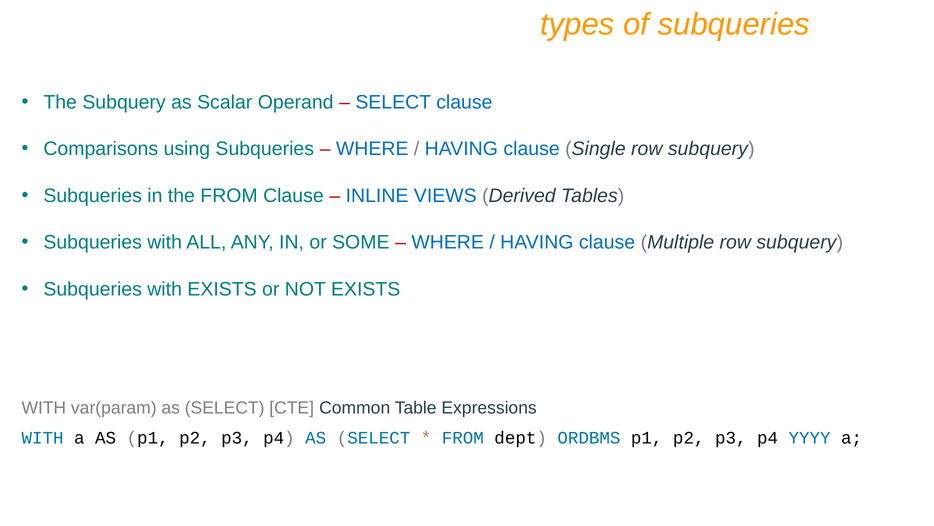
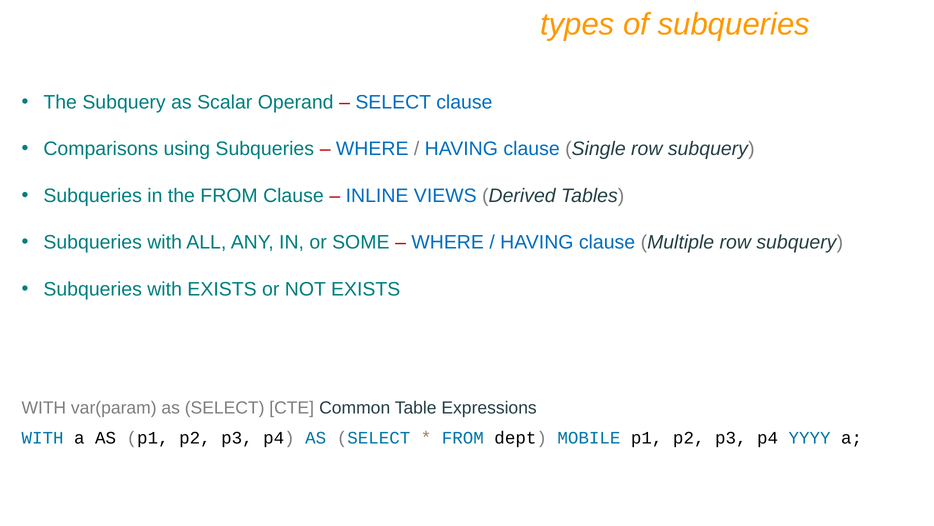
ORDBMS: ORDBMS -> MOBILE
